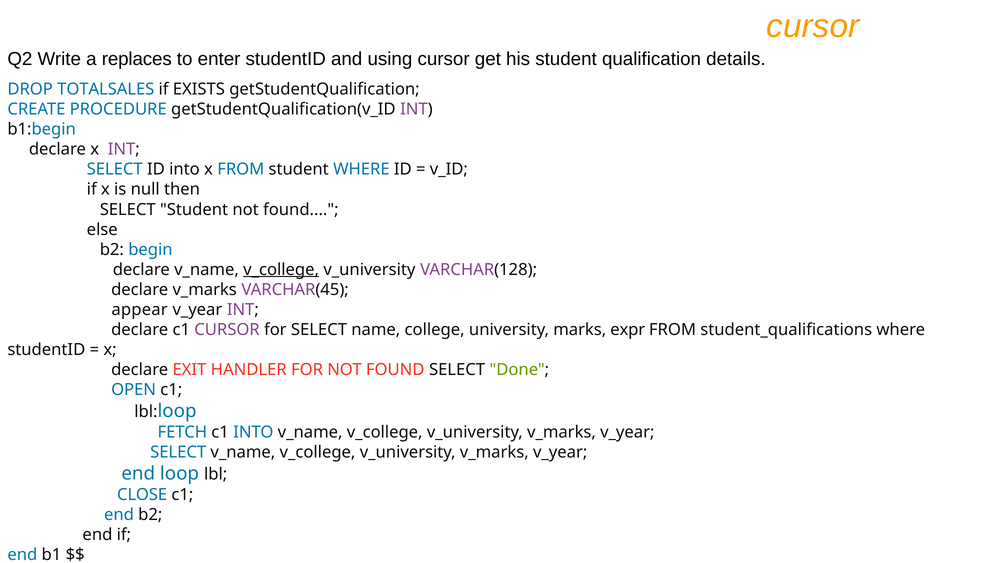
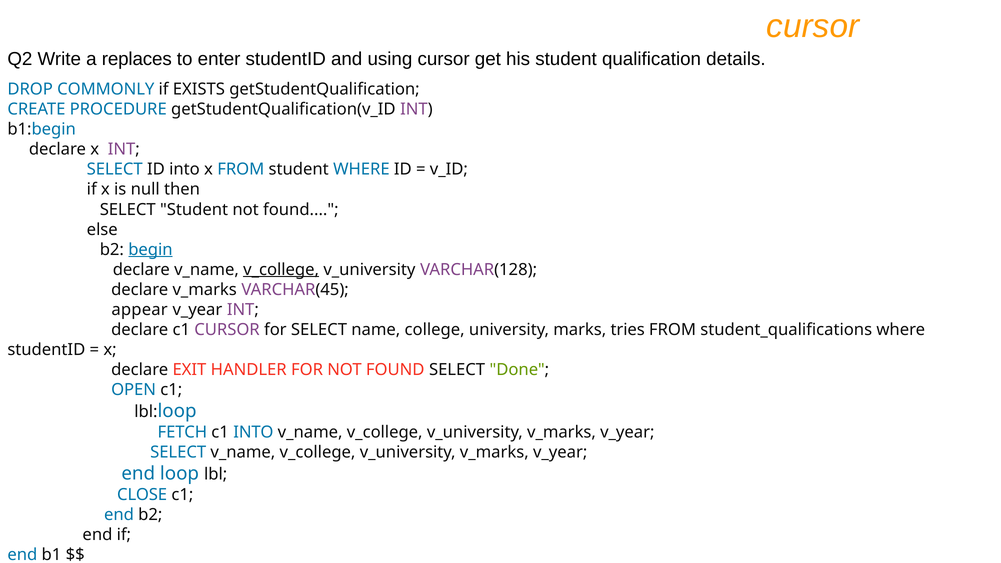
TOTALSALES: TOTALSALES -> COMMONLY
begin underline: none -> present
expr: expr -> tries
